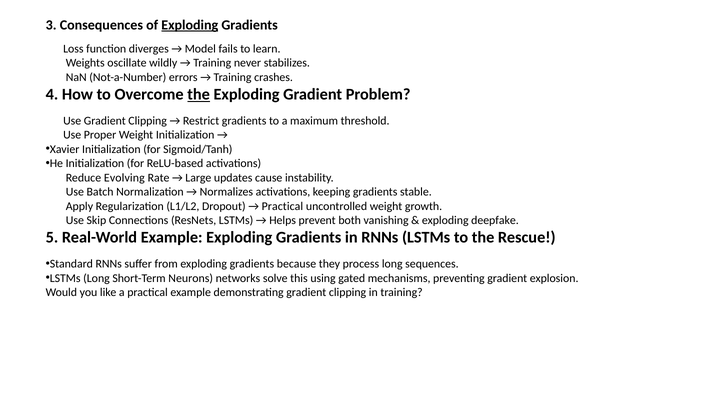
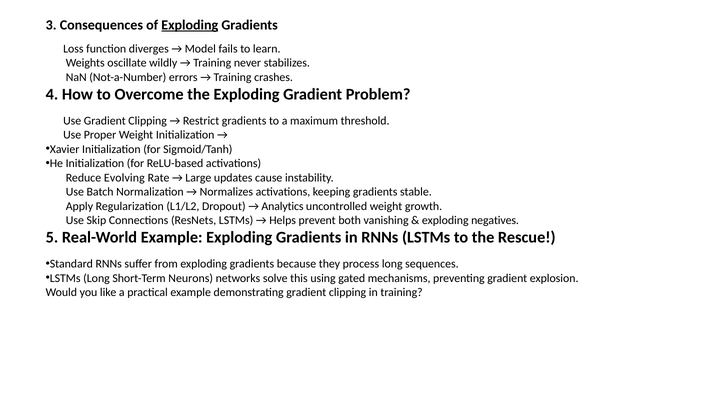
the at (199, 94) underline: present -> none
Practical at (282, 206): Practical -> Analytics
deepfake: deepfake -> negatives
